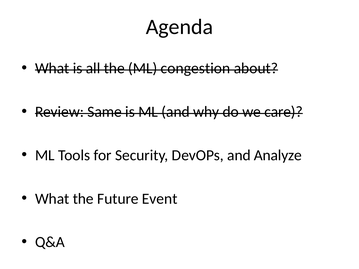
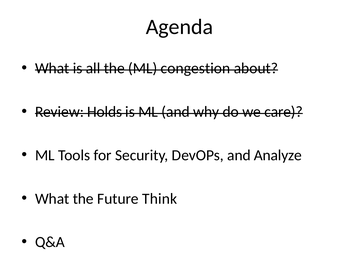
Same: Same -> Holds
Event: Event -> Think
